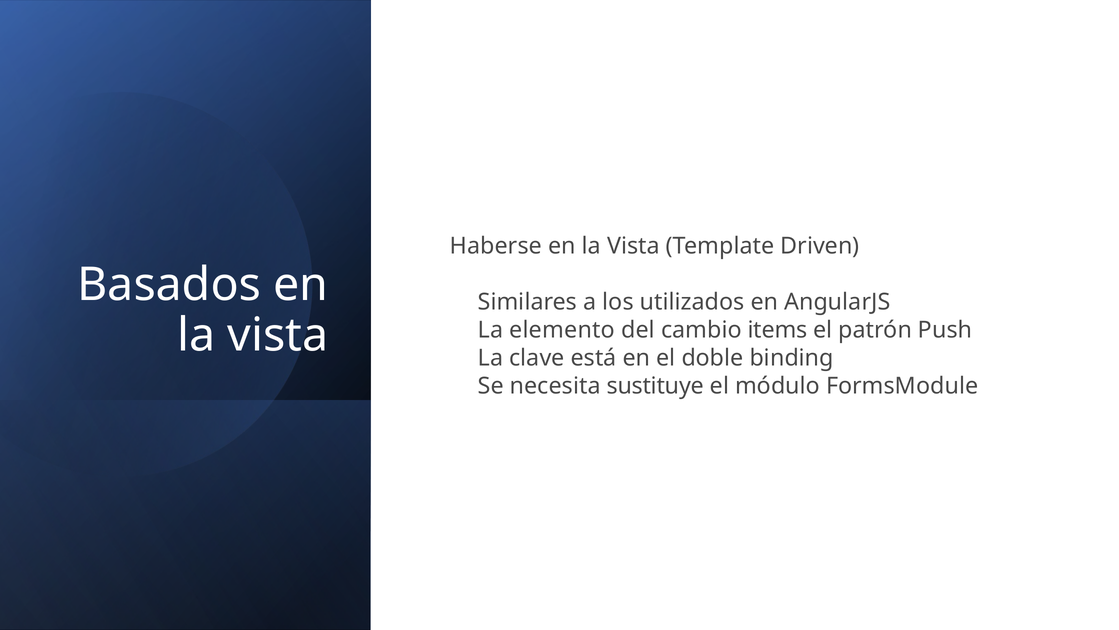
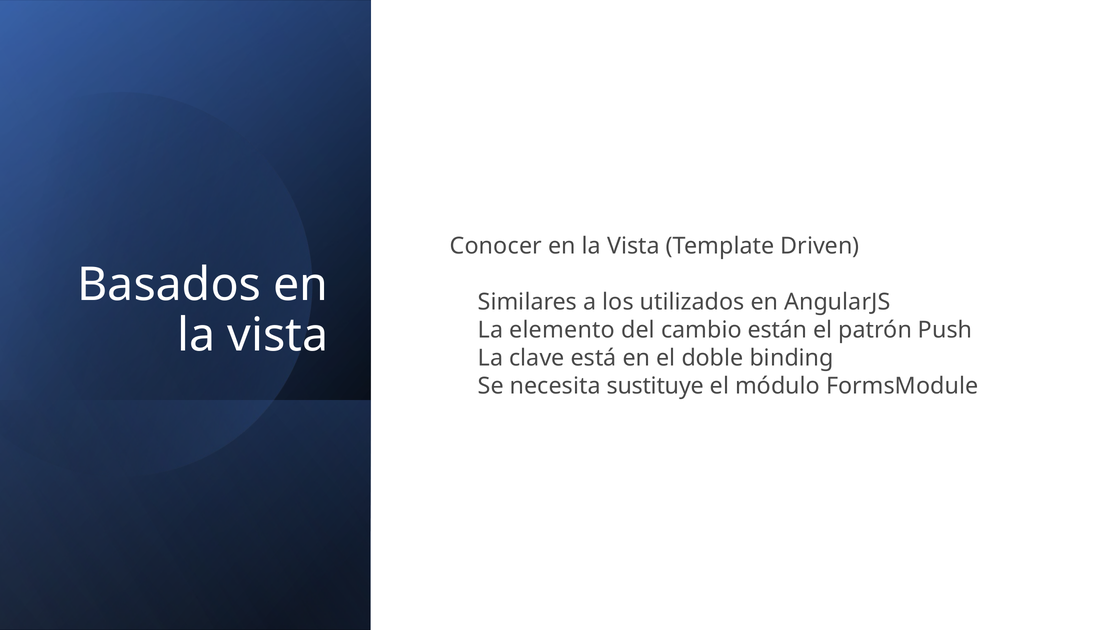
Haberse: Haberse -> Conocer
items: items -> están
